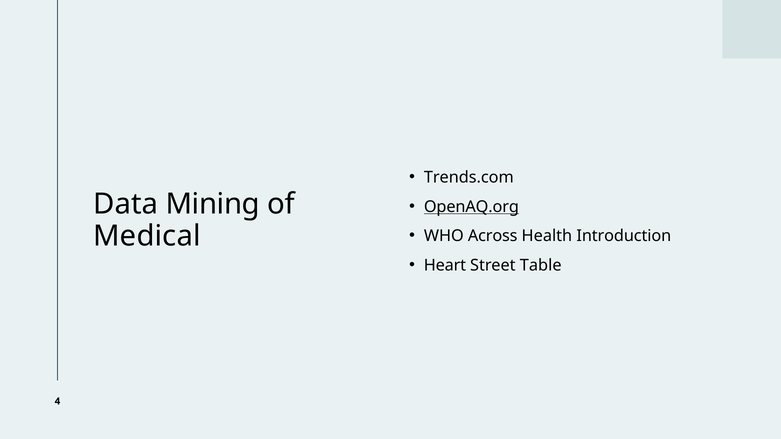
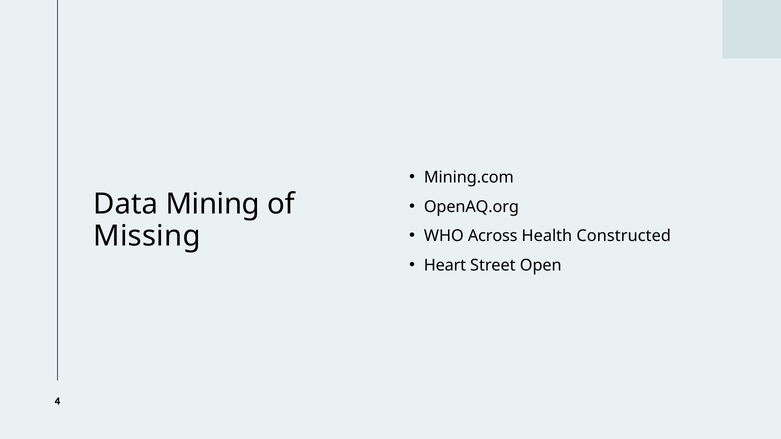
Trends.com: Trends.com -> Mining.com
OpenAQ.org underline: present -> none
Introduction: Introduction -> Constructed
Medical: Medical -> Missing
Table: Table -> Open
